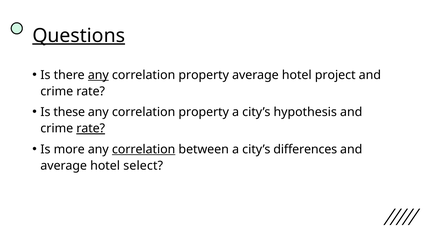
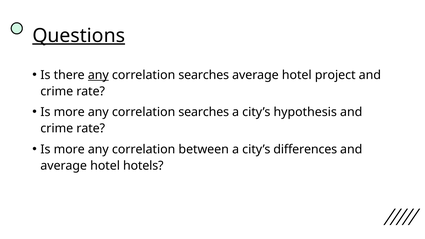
property at (204, 75): property -> searches
these at (69, 112): these -> more
property at (204, 112): property -> searches
rate at (91, 129) underline: present -> none
correlation at (144, 149) underline: present -> none
select: select -> hotels
